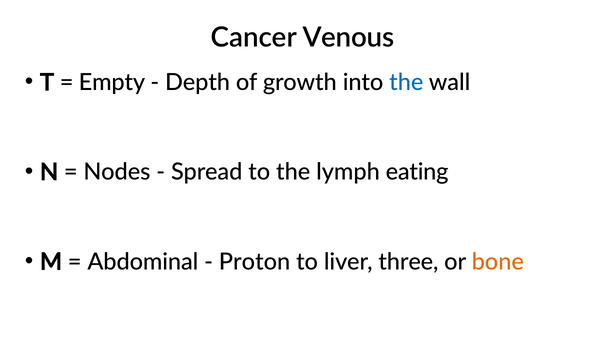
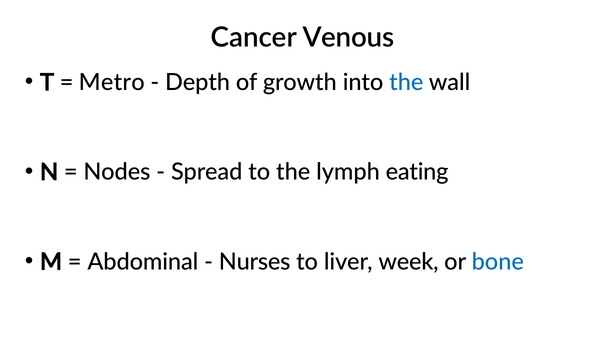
Empty: Empty -> Metro
Proton: Proton -> Nurses
three: three -> week
bone colour: orange -> blue
